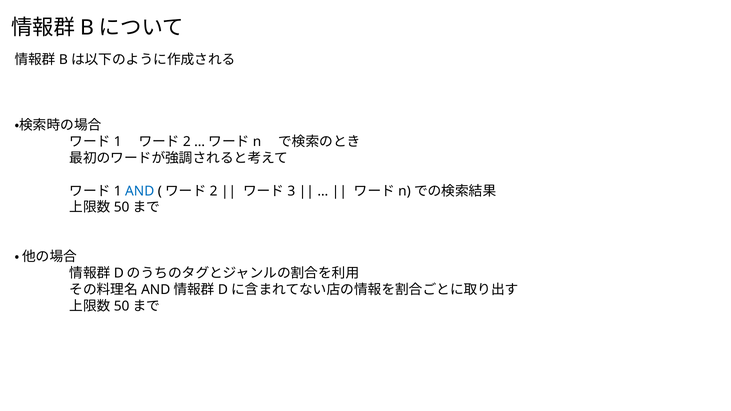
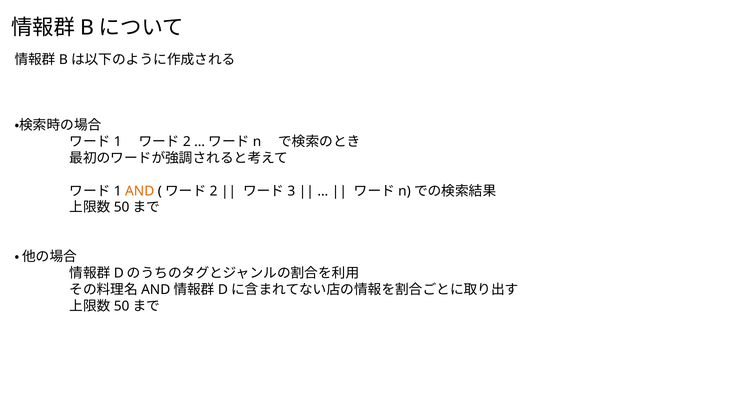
AND colour: blue -> orange
